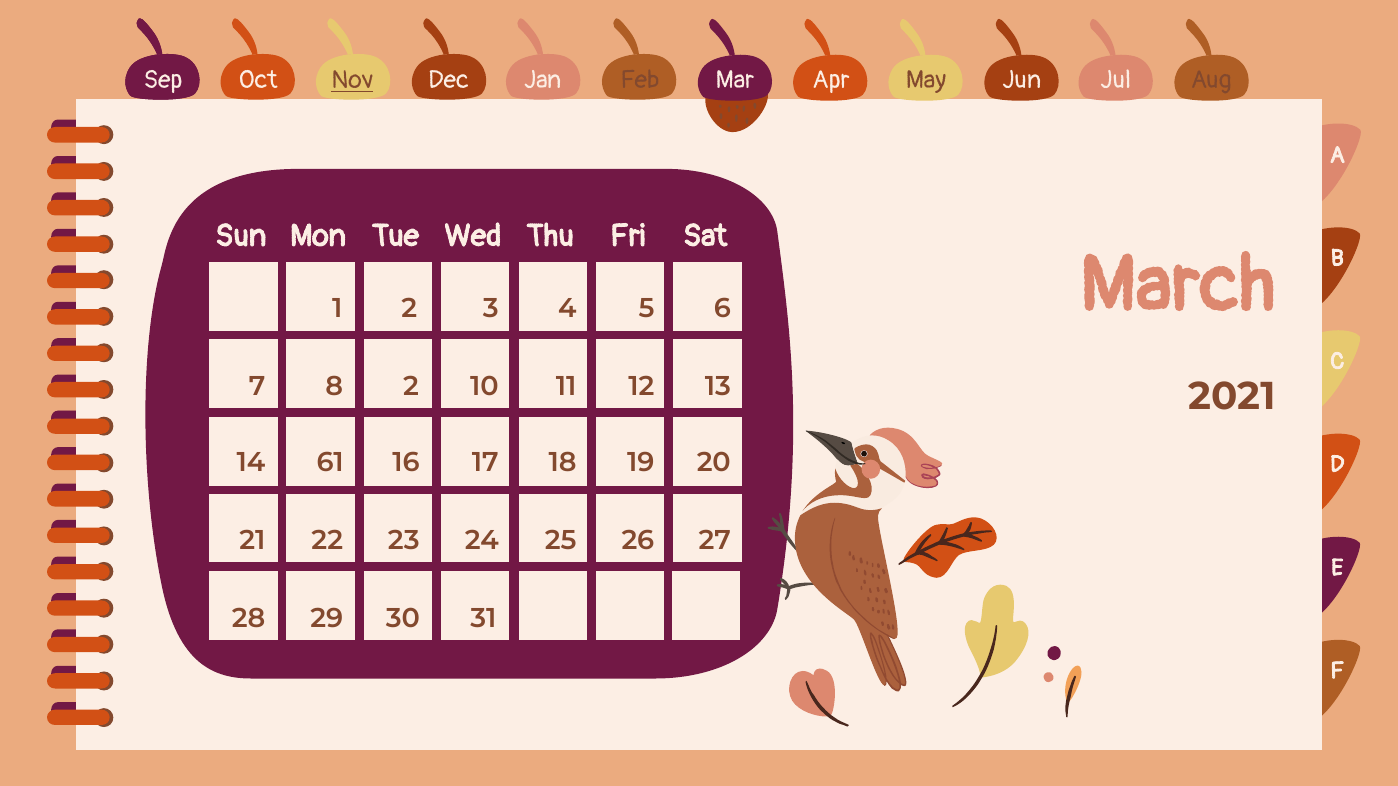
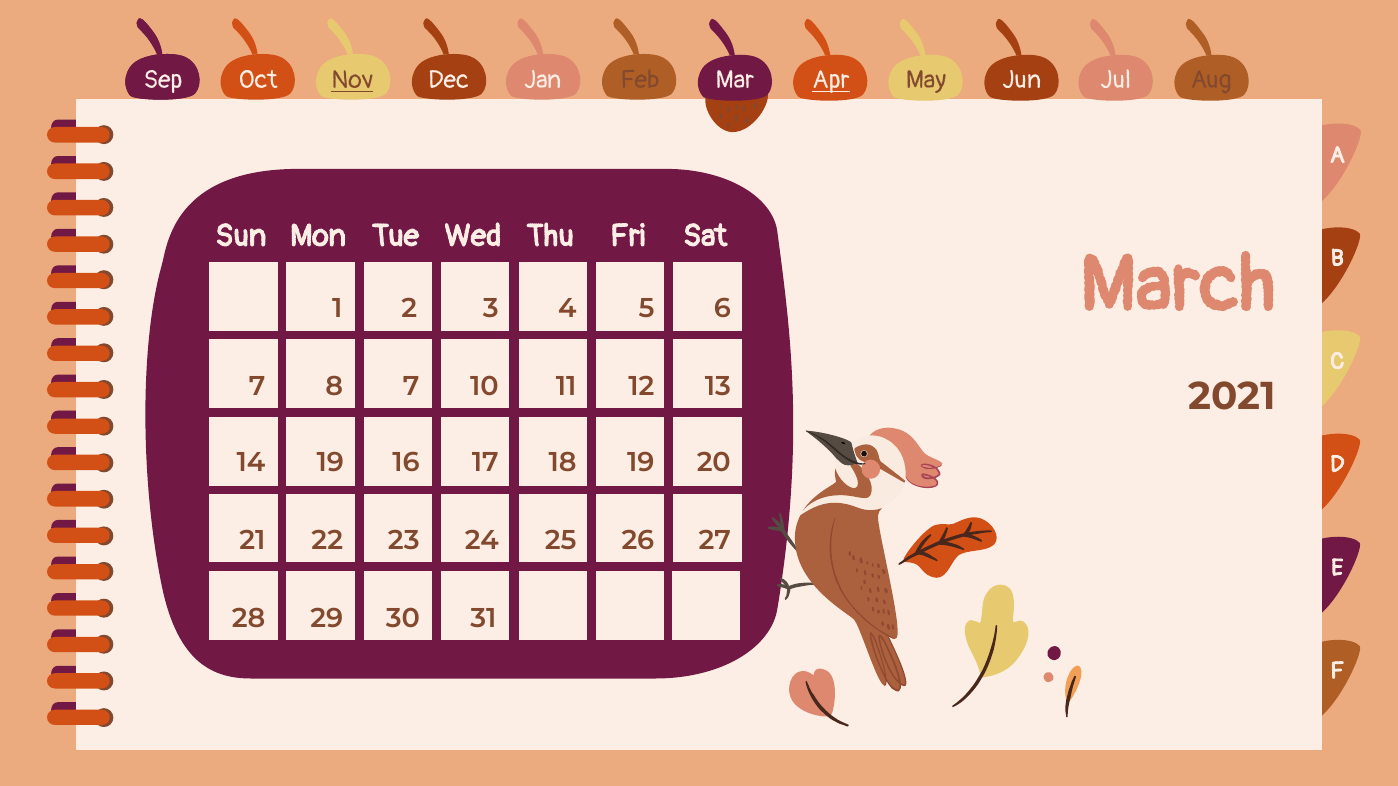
Apr underline: none -> present
8 2: 2 -> 7
14 61: 61 -> 19
